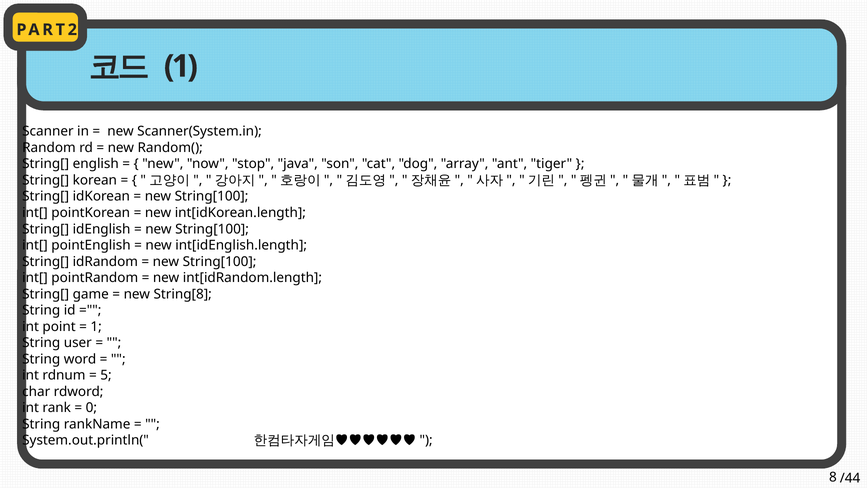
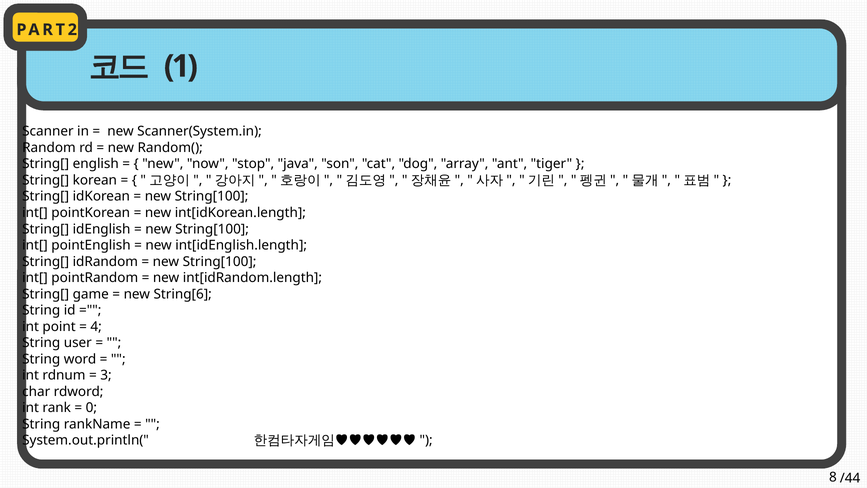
String[8: String[8 -> String[6
1 at (96, 326): 1 -> 4
5: 5 -> 3
